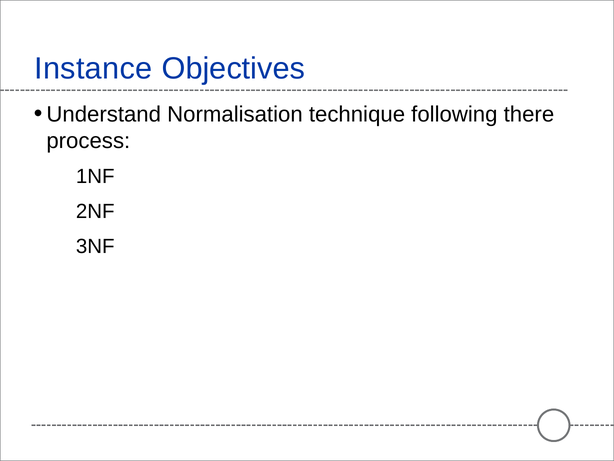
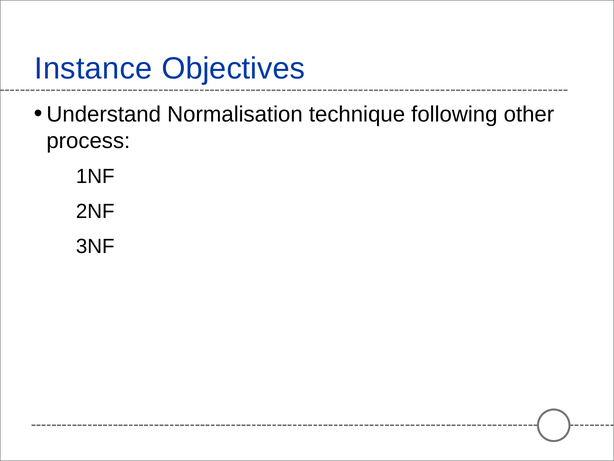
there: there -> other
